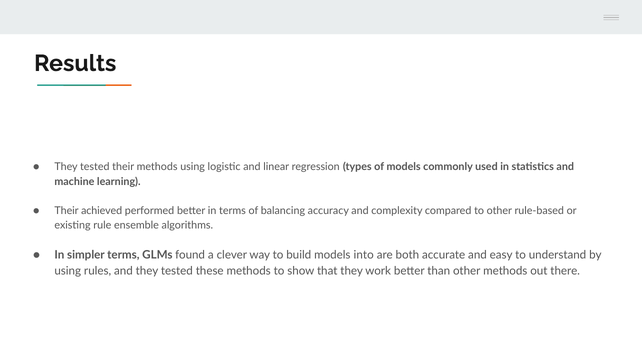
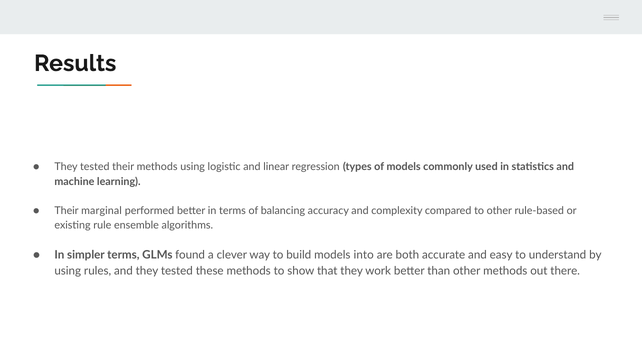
achieved: achieved -> marginal
